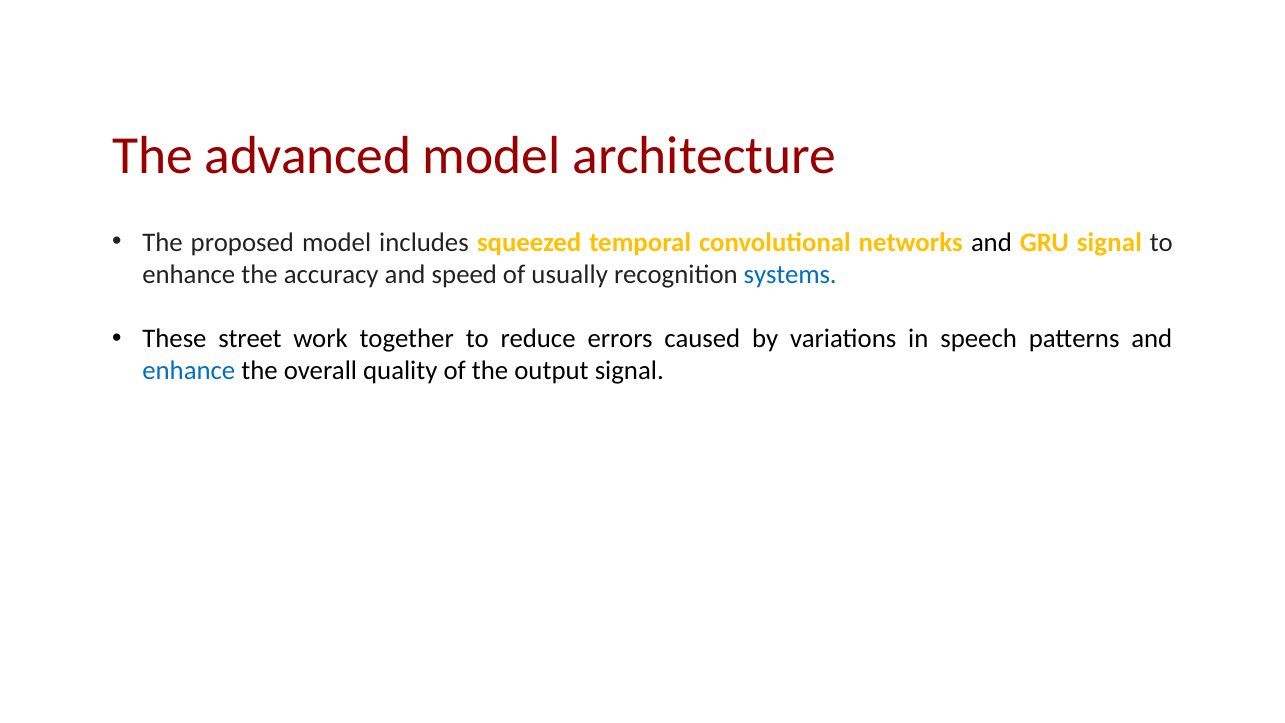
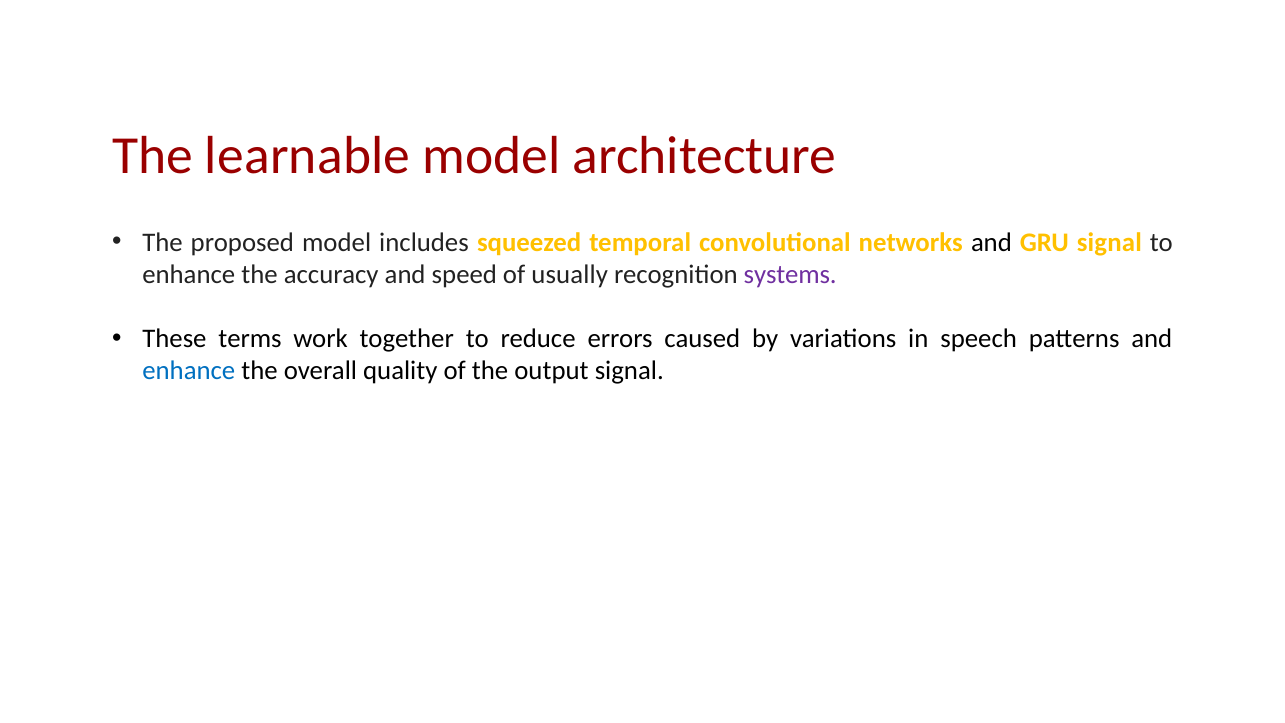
advanced: advanced -> learnable
systems colour: blue -> purple
street: street -> terms
